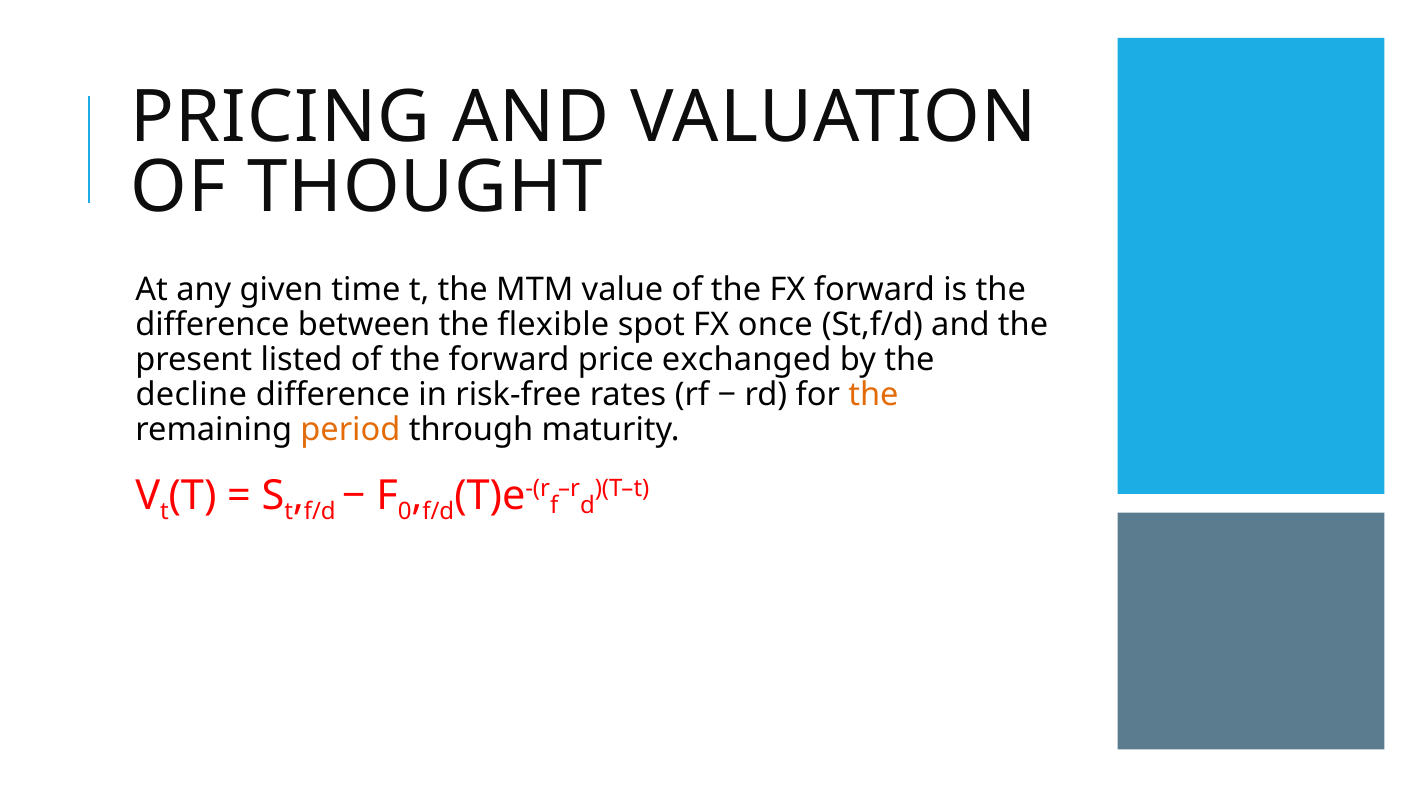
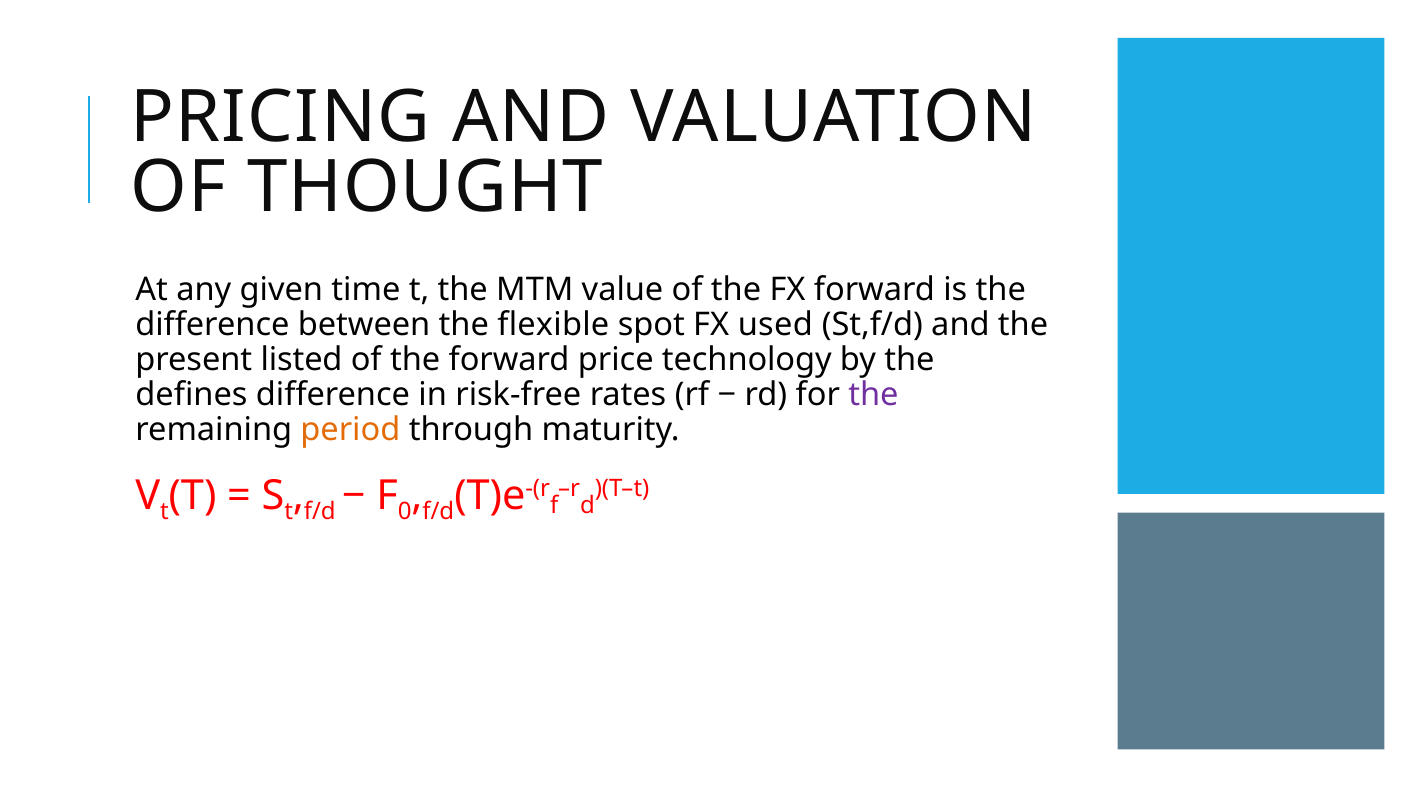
once: once -> used
exchanged: exchanged -> technology
decline: decline -> defines
the at (873, 395) colour: orange -> purple
